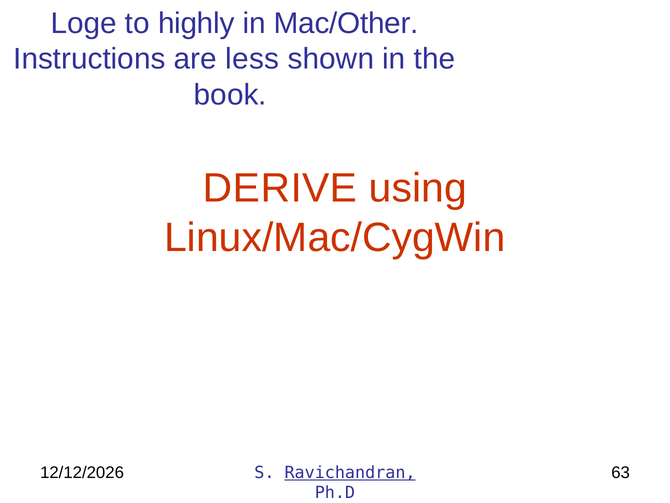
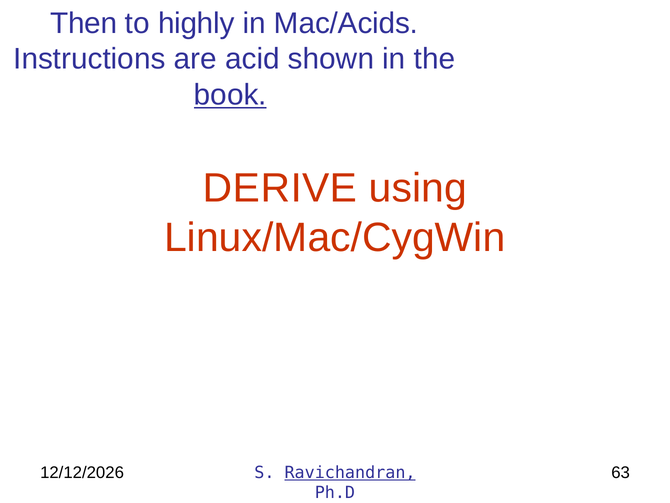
Loge: Loge -> Then
Mac/Other: Mac/Other -> Mac/Acids
less: less -> acid
book underline: none -> present
